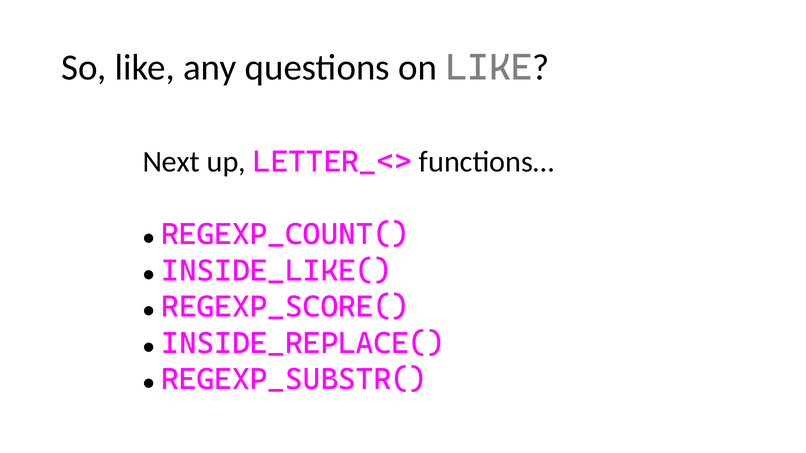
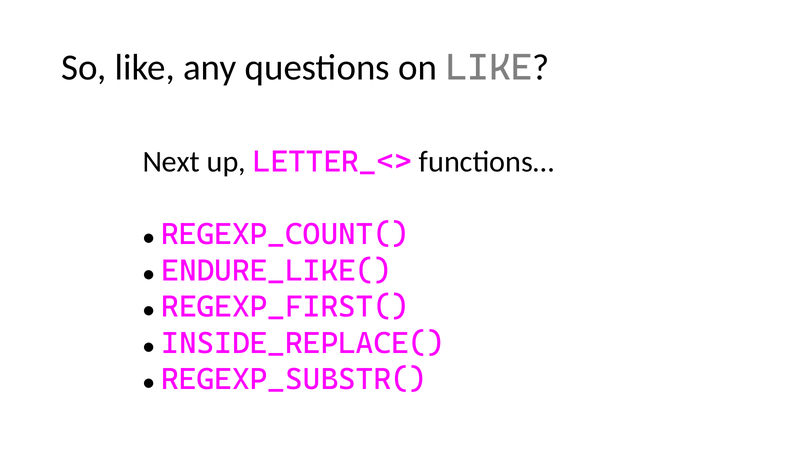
INSIDE_LIKE(: INSIDE_LIKE( -> ENDURE_LIKE(
REGEXP_SCORE(: REGEXP_SCORE( -> REGEXP_FIRST(
